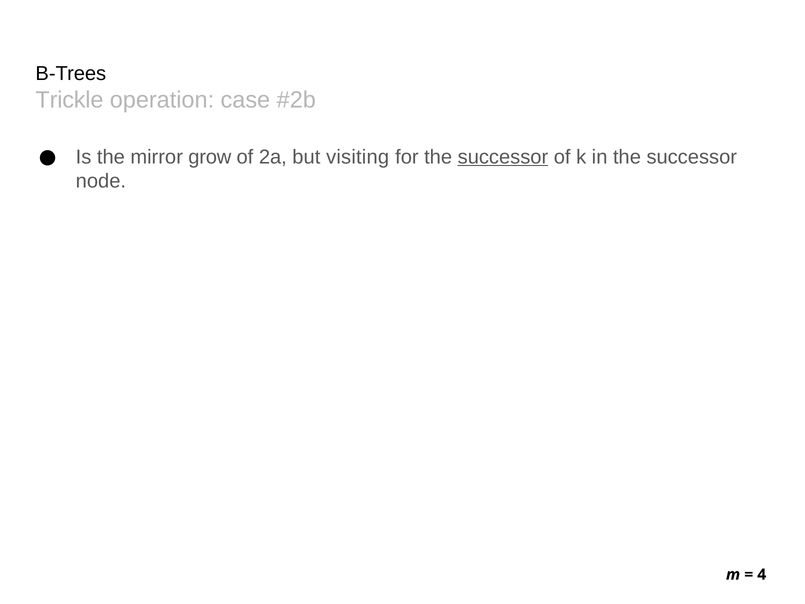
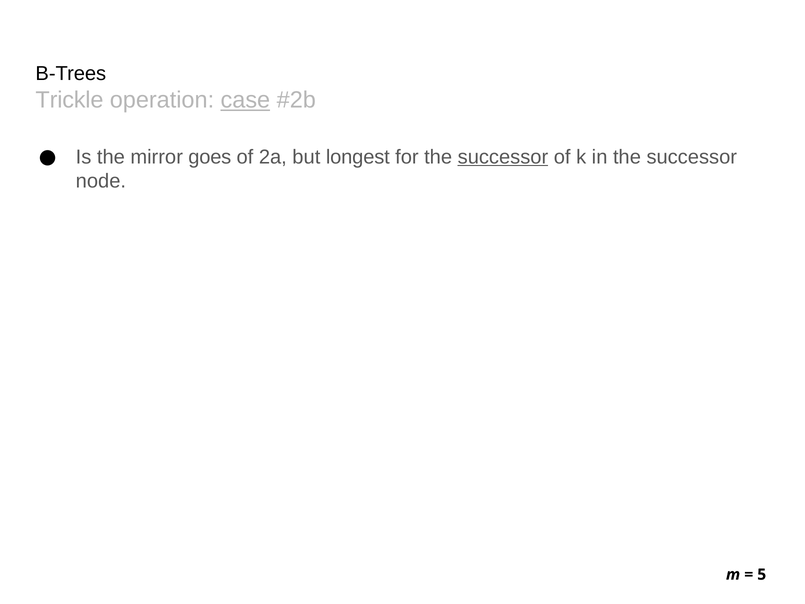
case underline: none -> present
grow: grow -> goes
visiting: visiting -> longest
4: 4 -> 5
